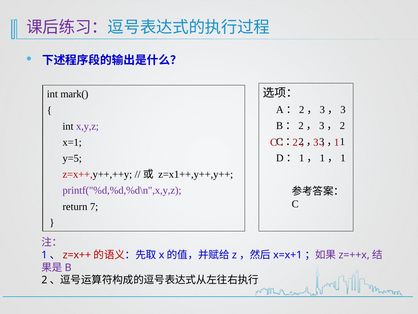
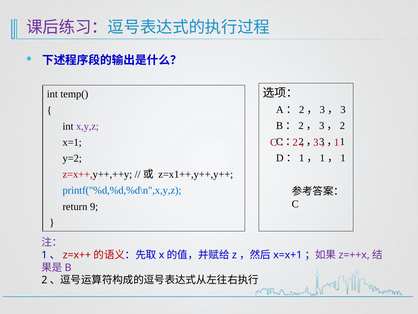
mark(: mark( -> temp(
y=5: y=5 -> y=2
printf("%d,%d,%d\n",x,y,z colour: purple -> blue
7: 7 -> 9
